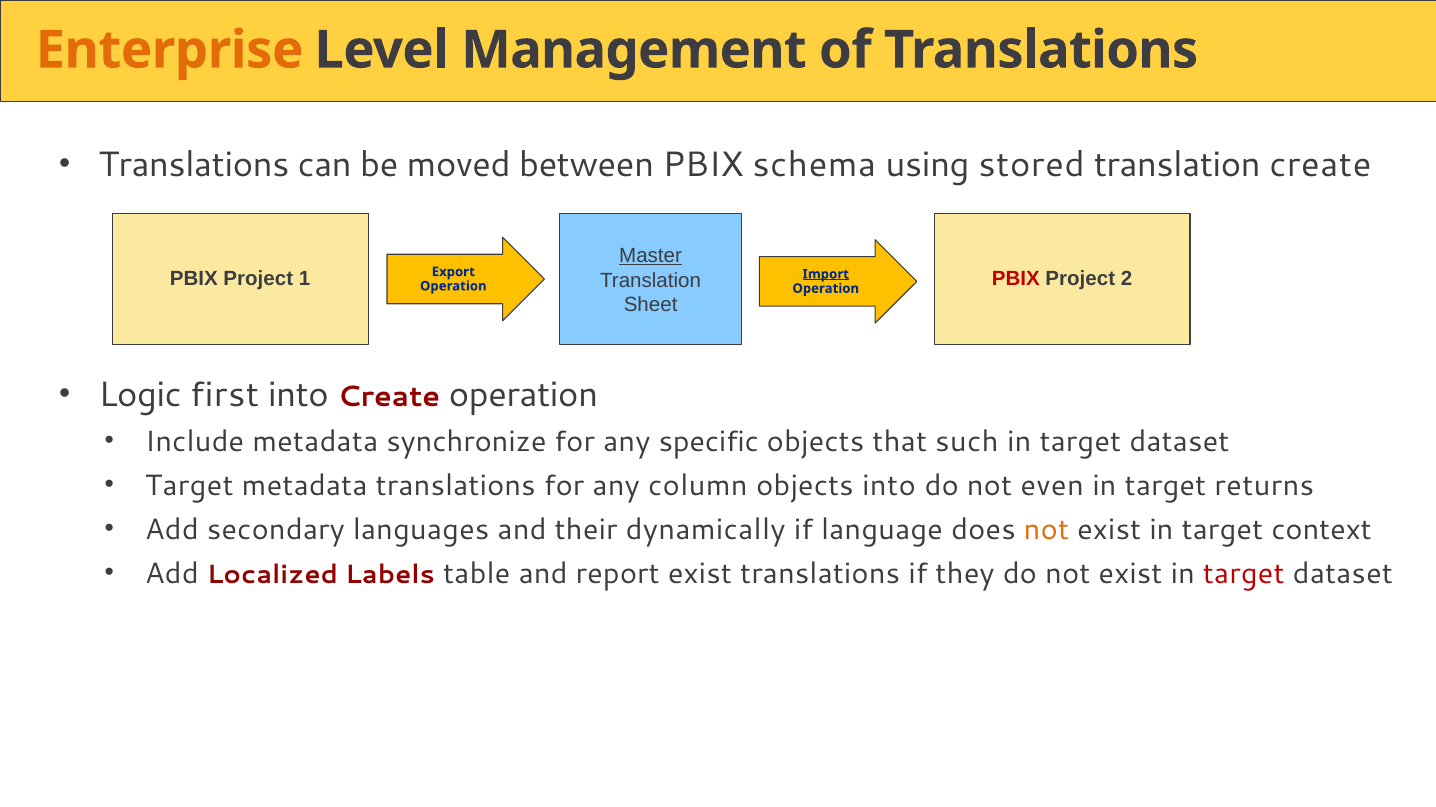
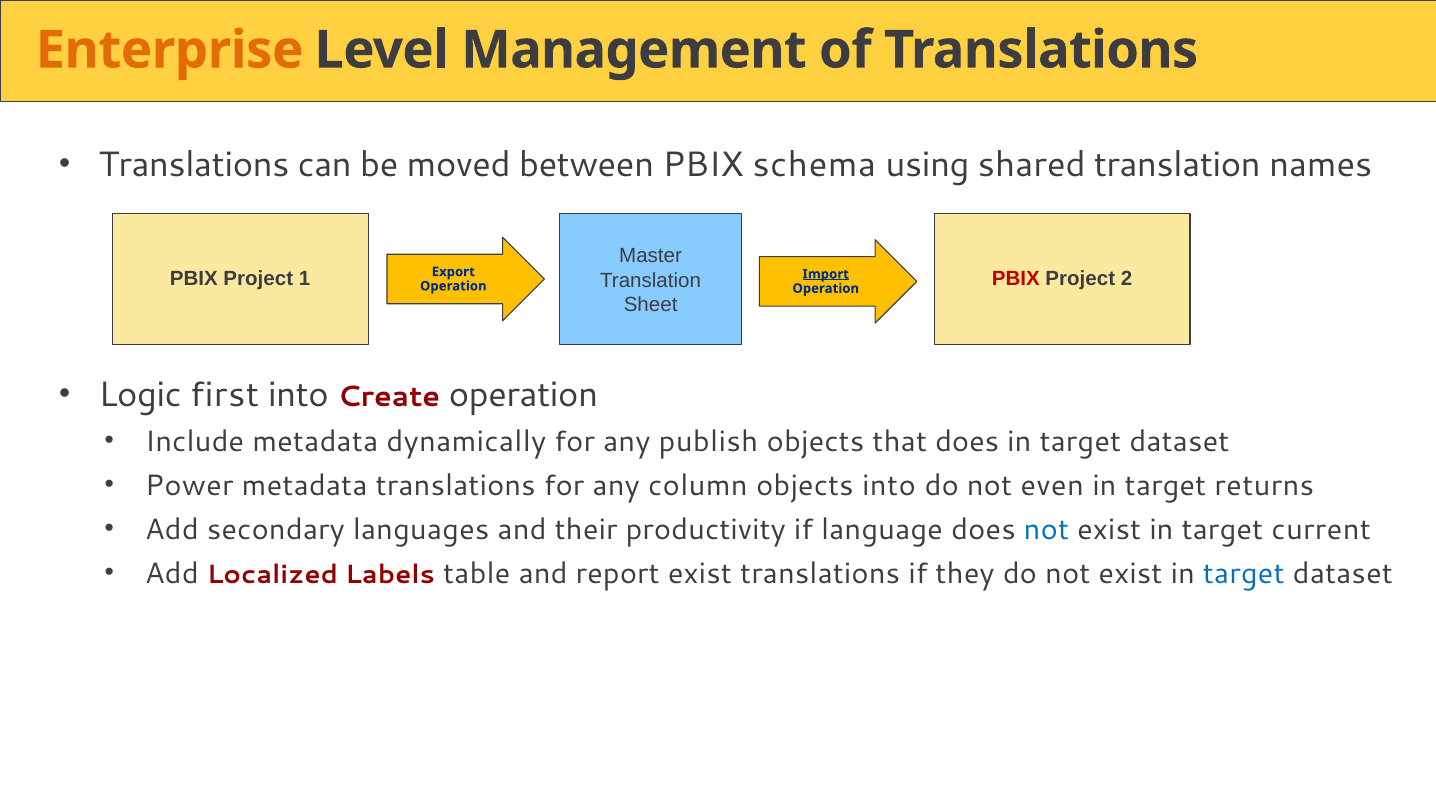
stored: stored -> shared
translation create: create -> names
Master underline: present -> none
synchronize: synchronize -> dynamically
specific: specific -> publish
that such: such -> does
Target at (189, 486): Target -> Power
dynamically: dynamically -> productivity
not at (1046, 530) colour: orange -> blue
context: context -> current
target at (1244, 574) colour: red -> blue
